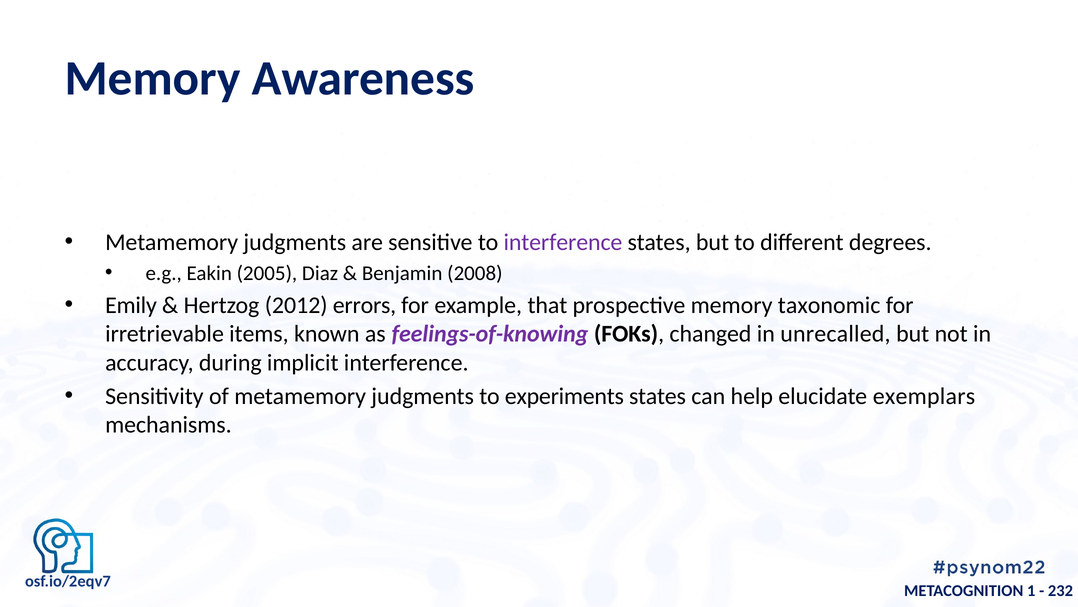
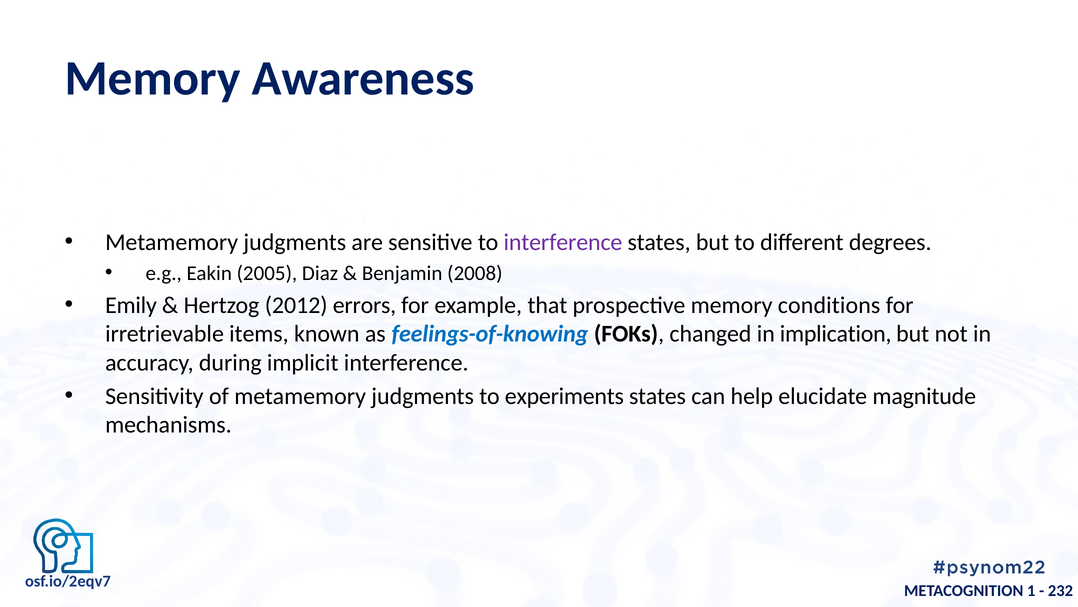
taxonomic: taxonomic -> conditions
feelings-of-knowing colour: purple -> blue
unrecalled: unrecalled -> implication
exemplars: exemplars -> magnitude
